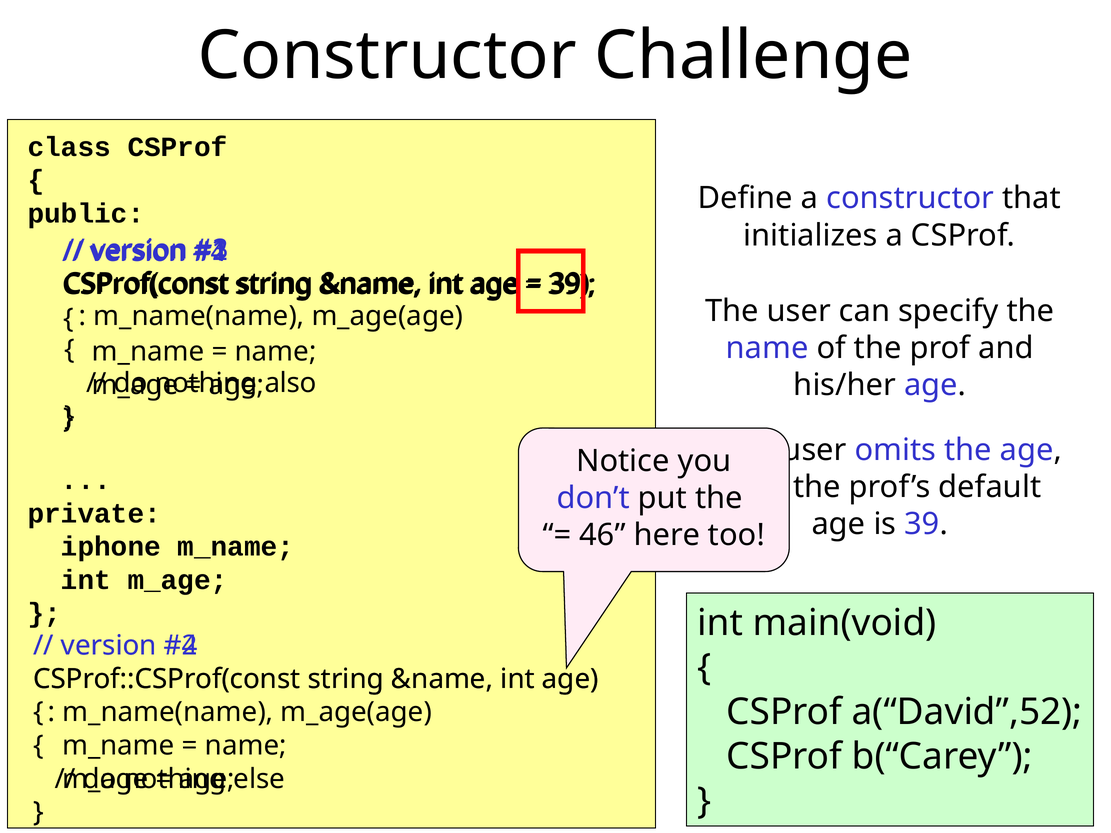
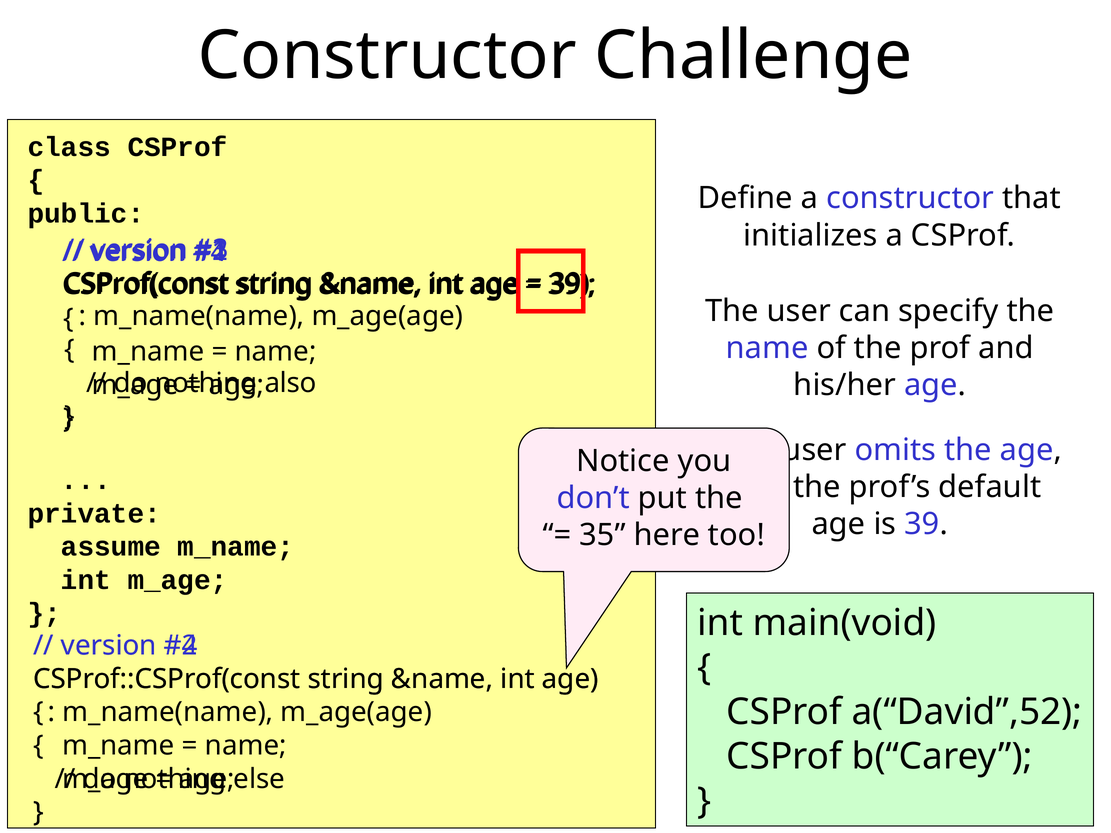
46: 46 -> 35
iphone: iphone -> assume
